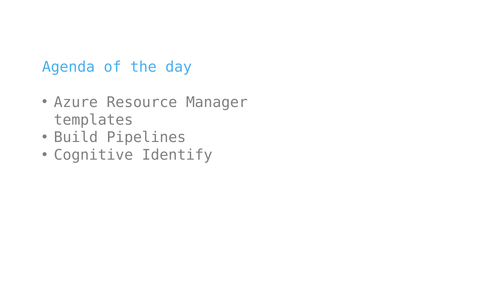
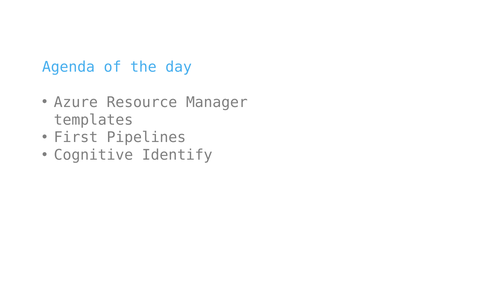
Build: Build -> First
